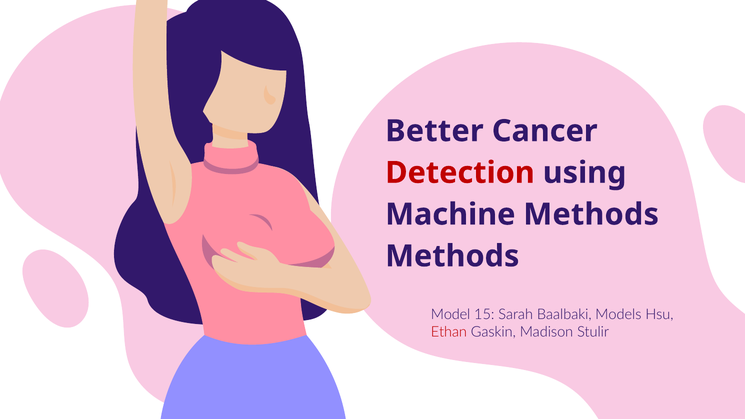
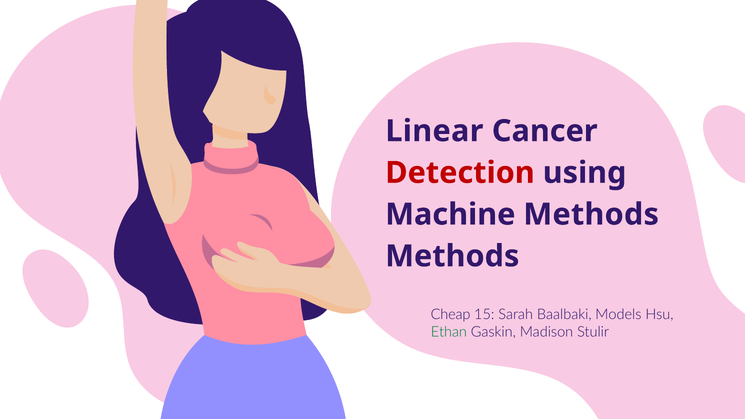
Better: Better -> Linear
Model: Model -> Cheap
Ethan colour: red -> green
